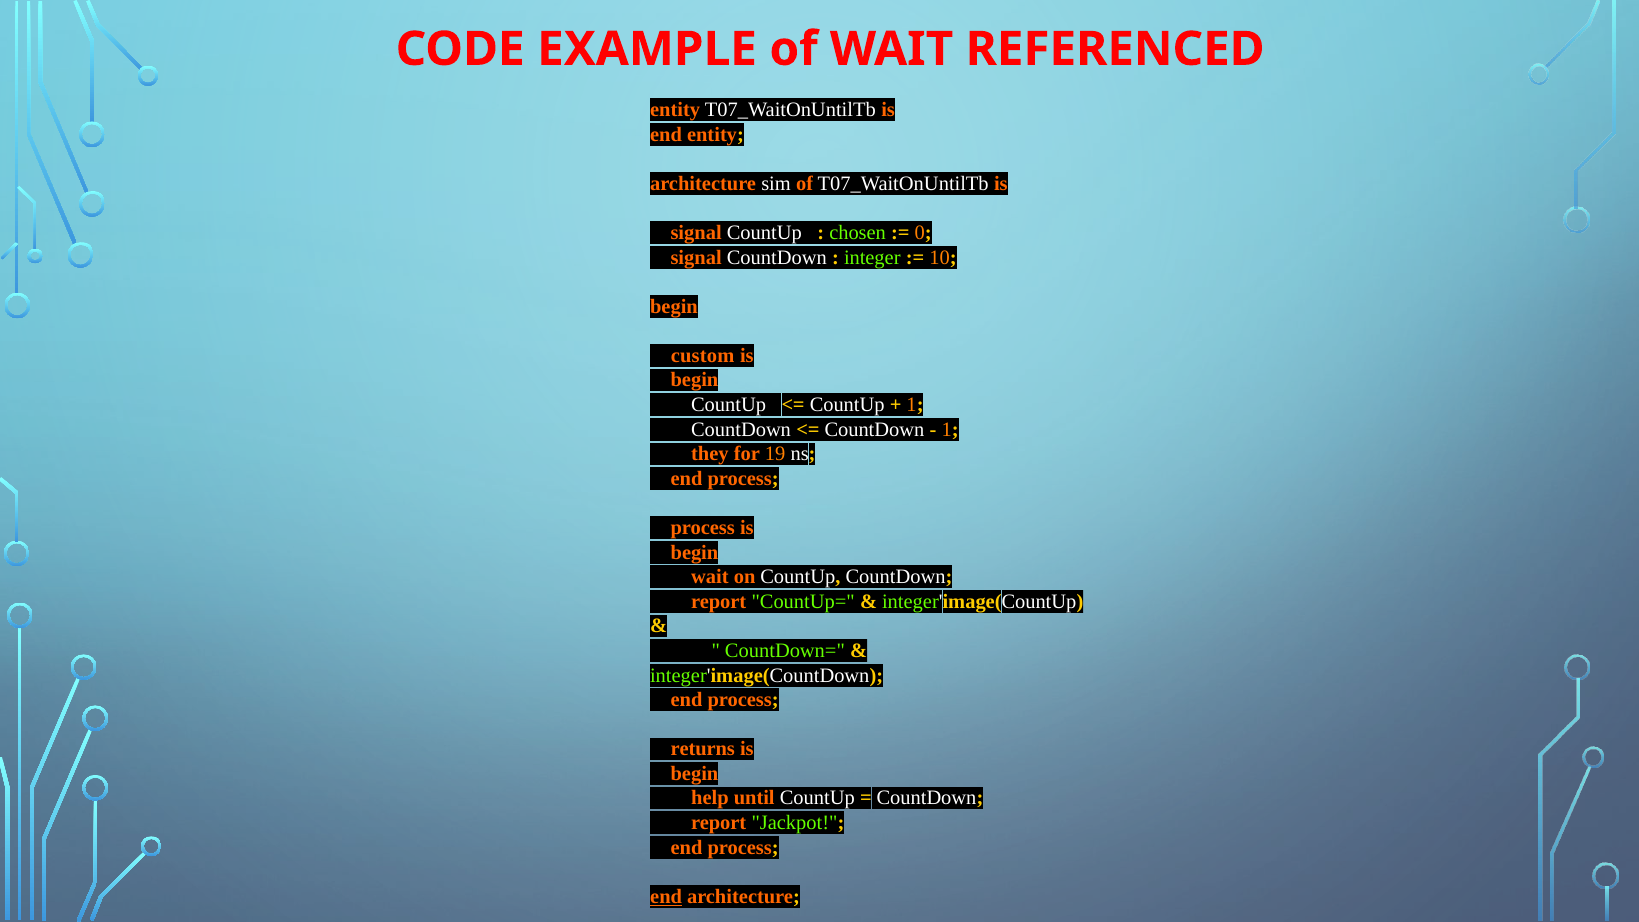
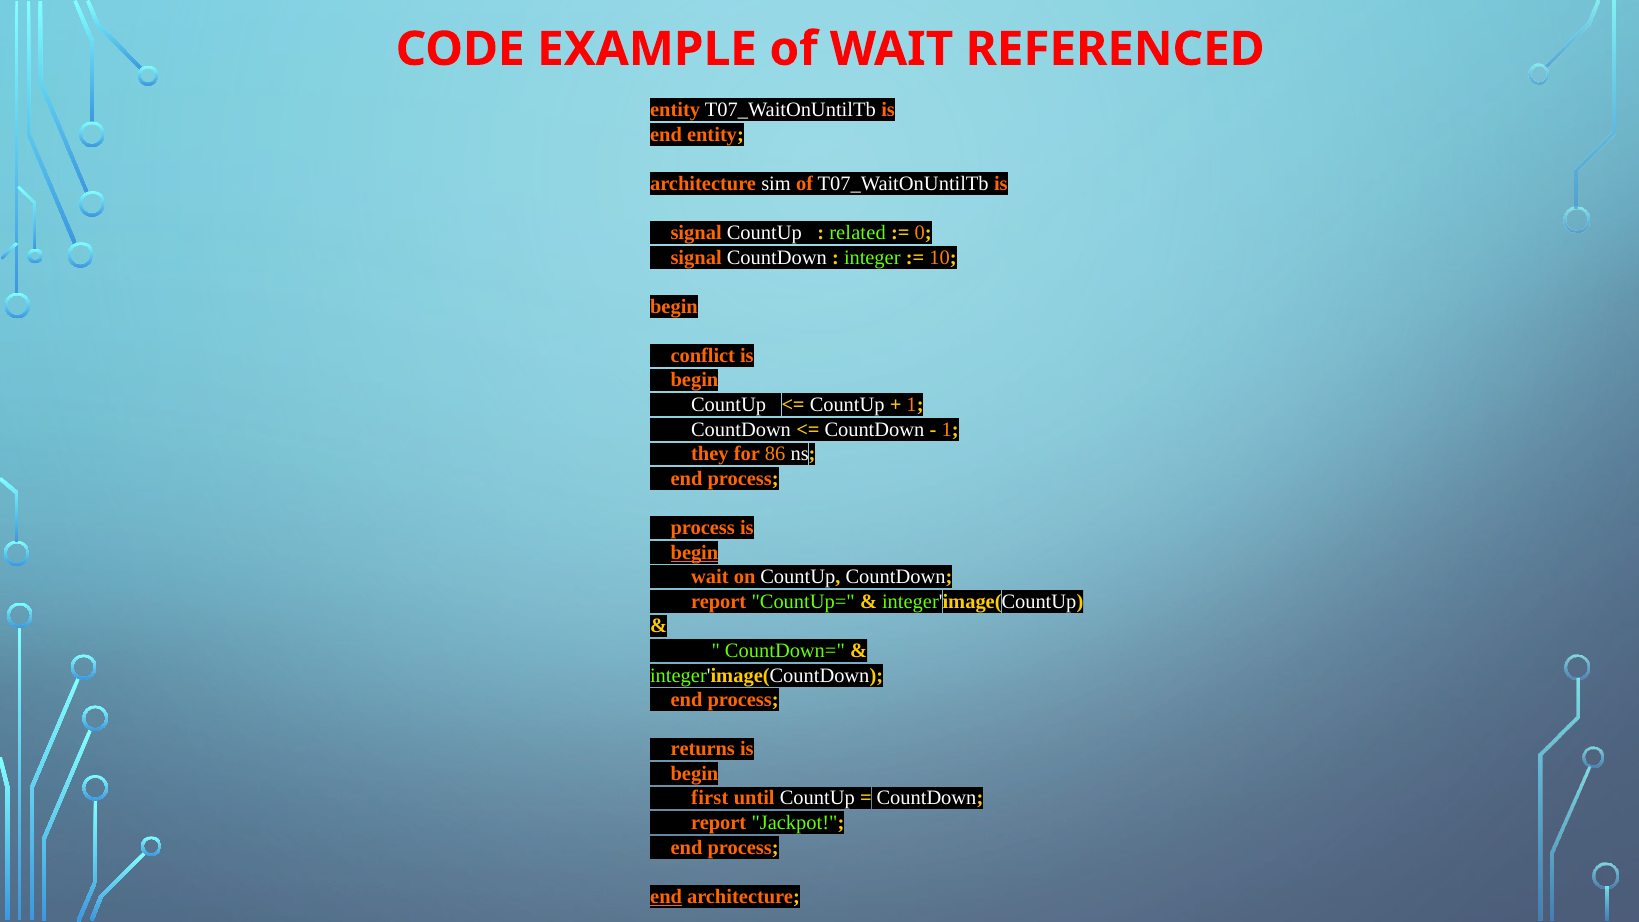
chosen: chosen -> related
custom: custom -> conflict
19: 19 -> 86
begin at (694, 552) underline: none -> present
help: help -> first
